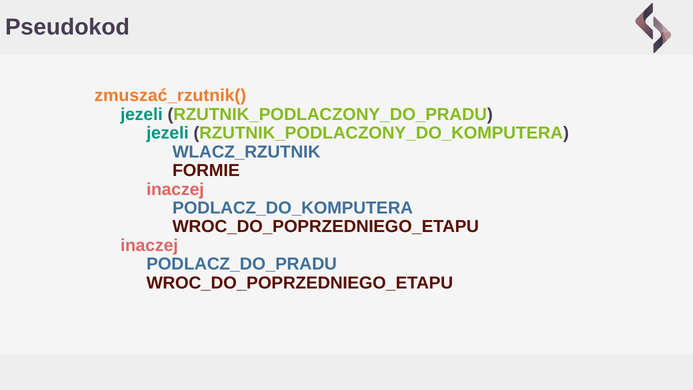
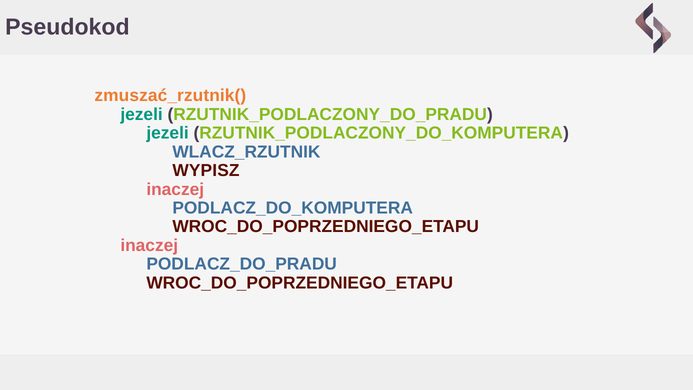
FORMIE: FORMIE -> WYPISZ
